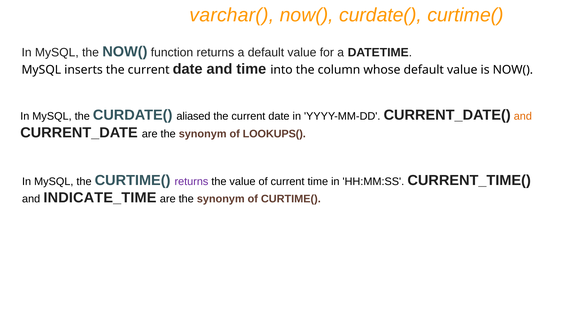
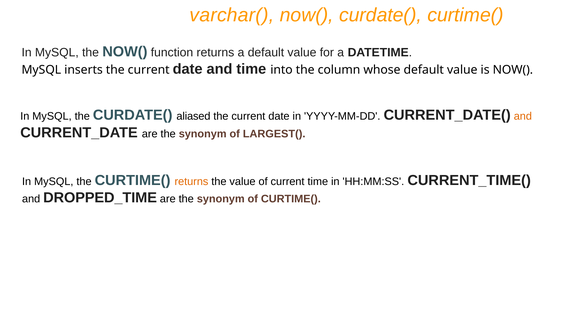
LOOKUPS(: LOOKUPS( -> LARGEST(
returns at (191, 181) colour: purple -> orange
INDICATE_TIME: INDICATE_TIME -> DROPPED_TIME
